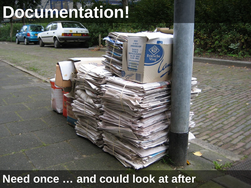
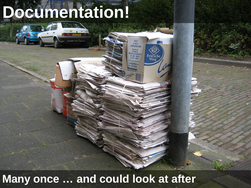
Need: Need -> Many
